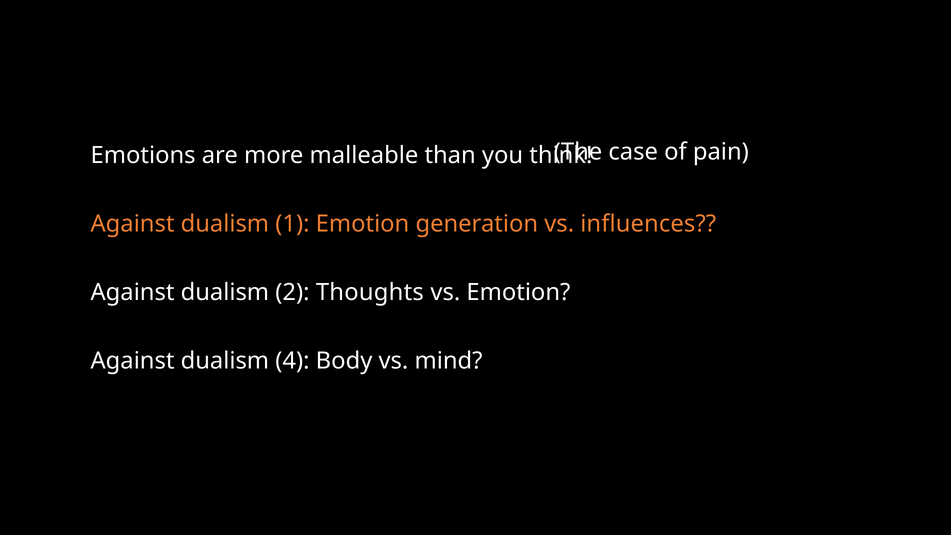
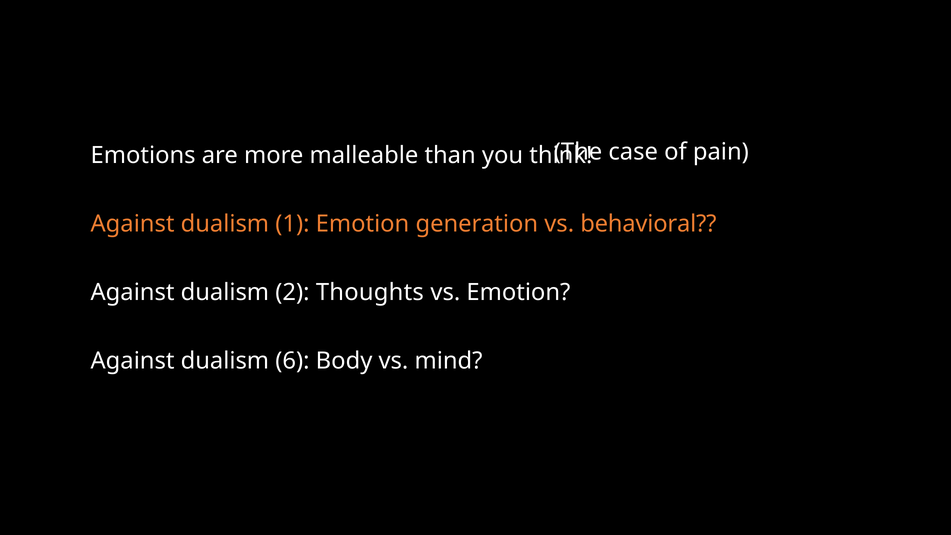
influences: influences -> behavioral
4: 4 -> 6
